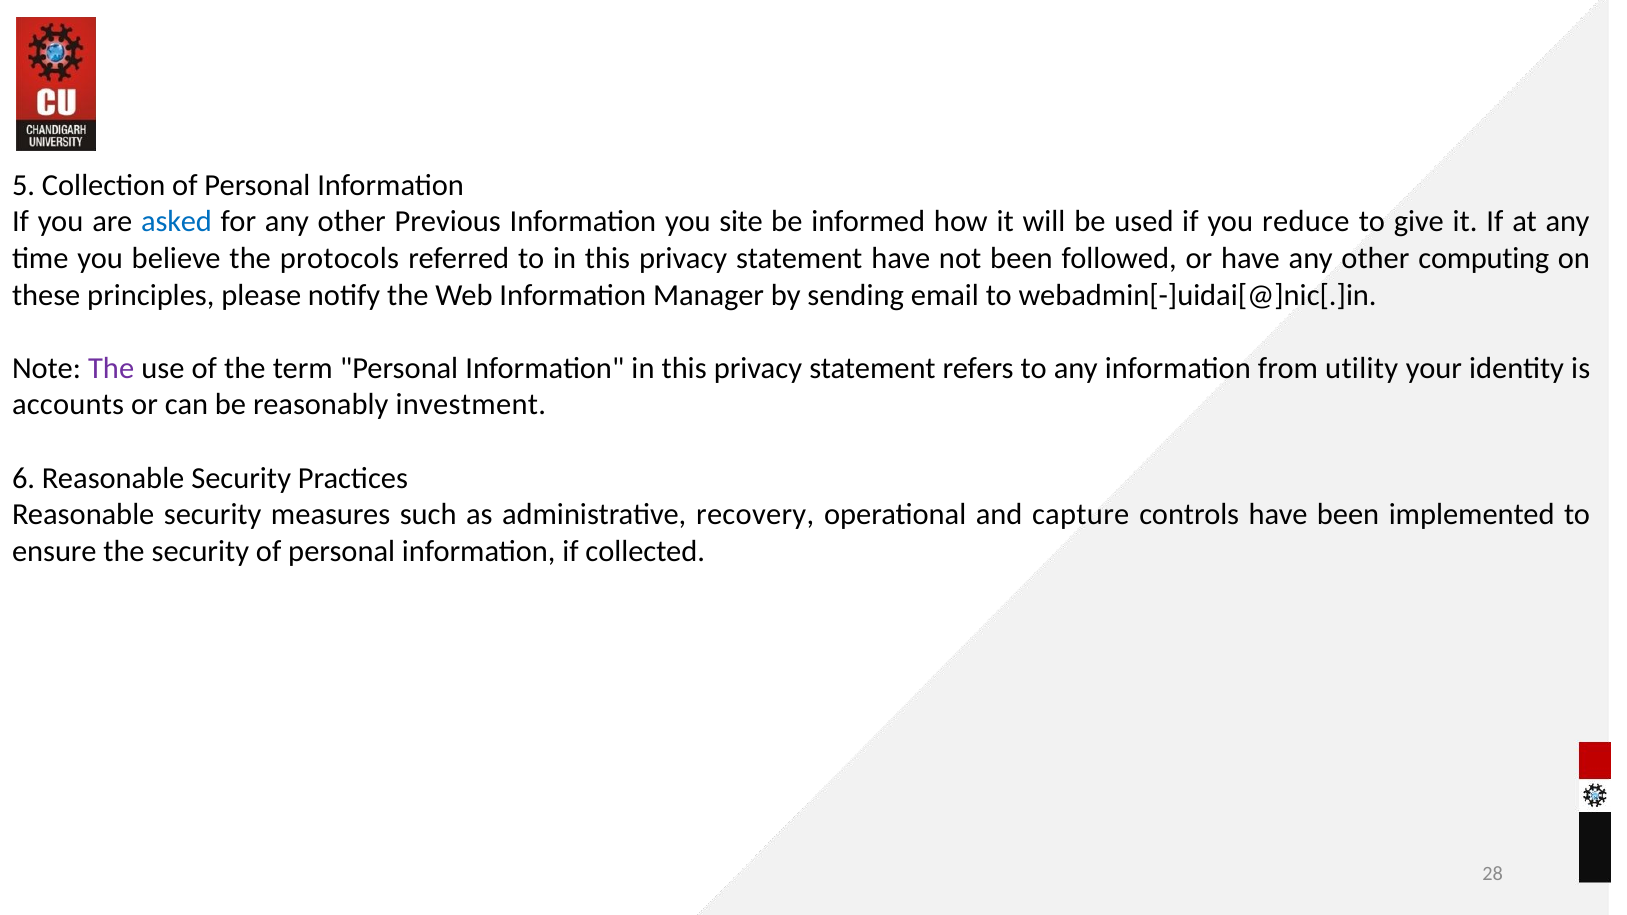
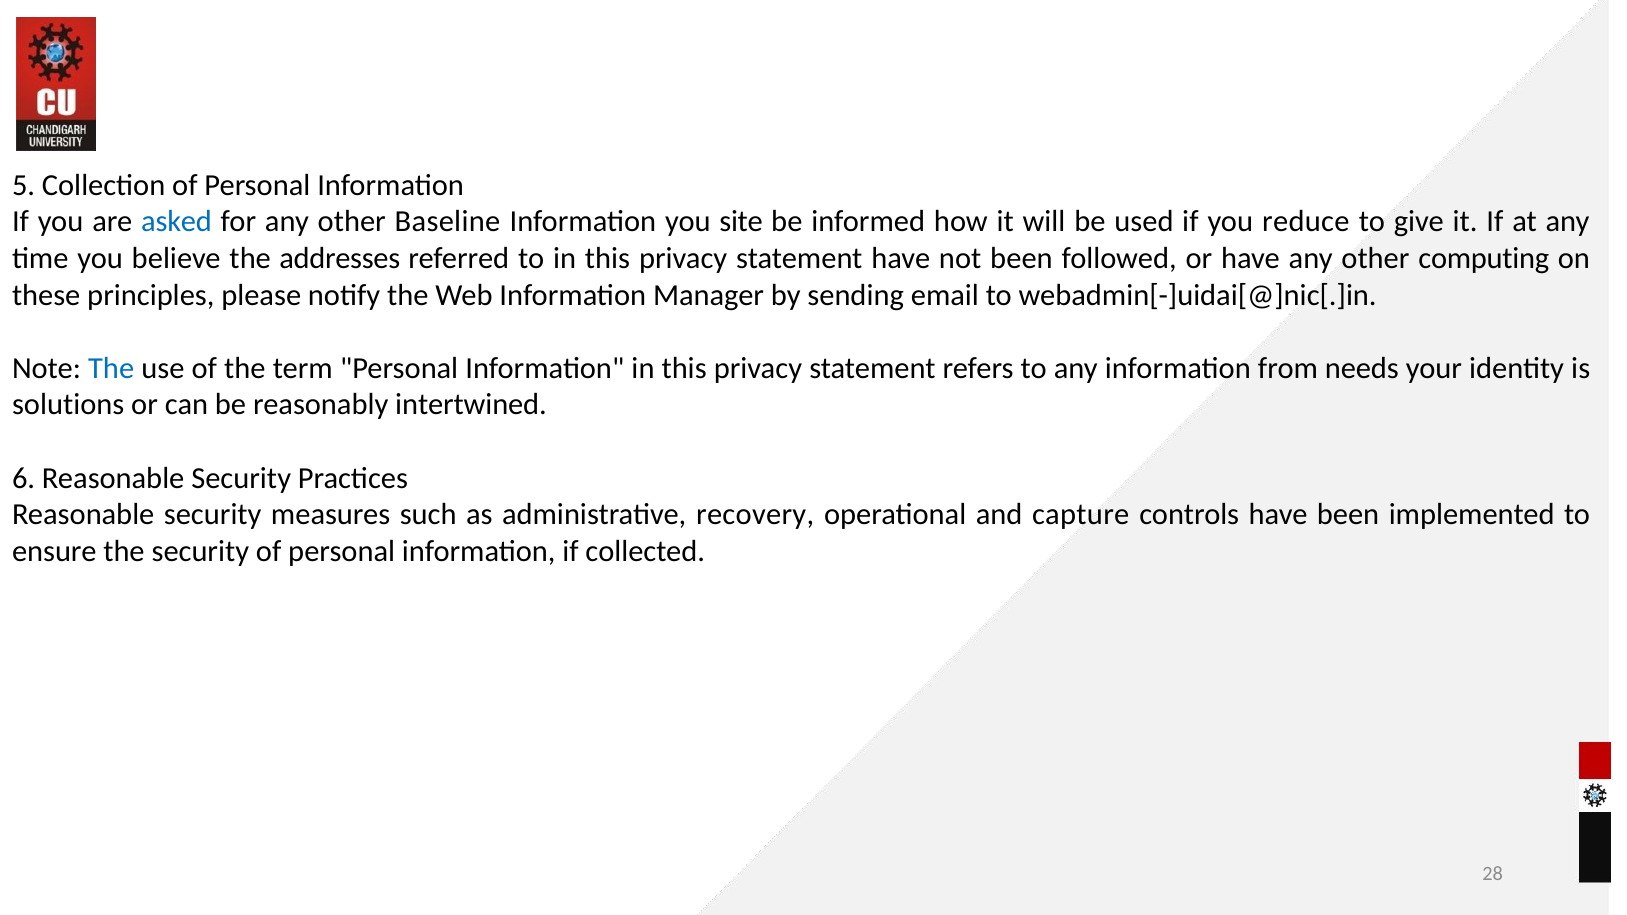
Previous: Previous -> Baseline
protocols: protocols -> addresses
The at (111, 368) colour: purple -> blue
utility: utility -> needs
accounts: accounts -> solutions
investment: investment -> intertwined
